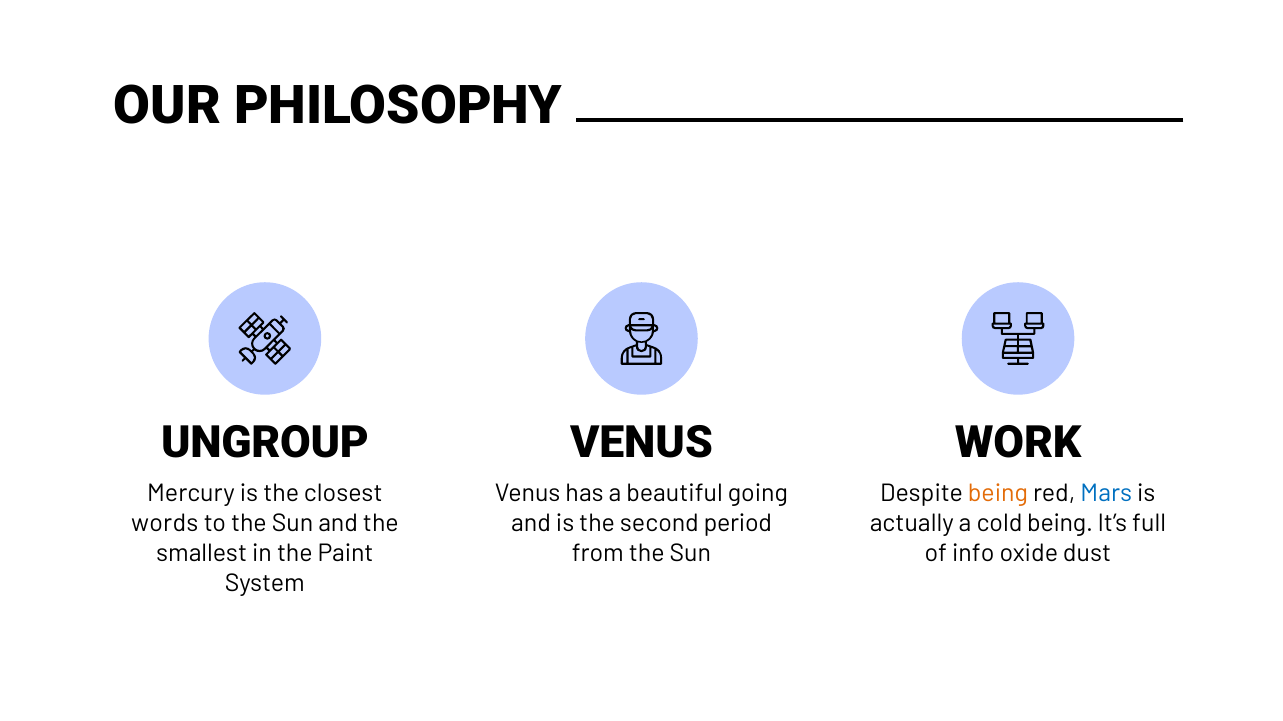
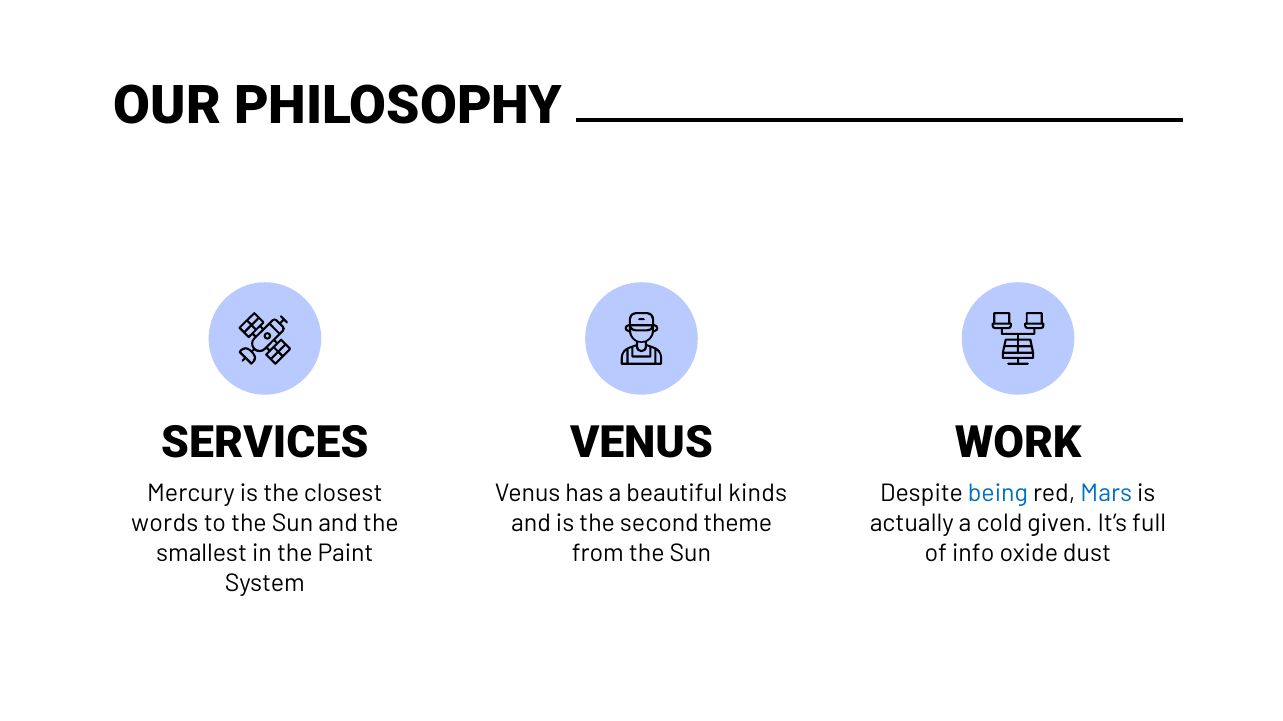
UNGROUP: UNGROUP -> SERVICES
going: going -> kinds
being at (998, 494) colour: orange -> blue
period: period -> theme
cold being: being -> given
